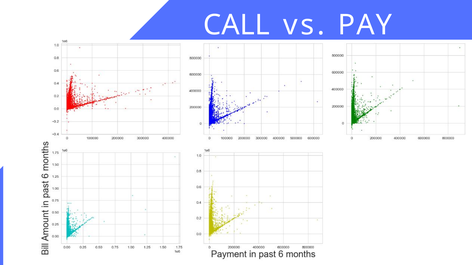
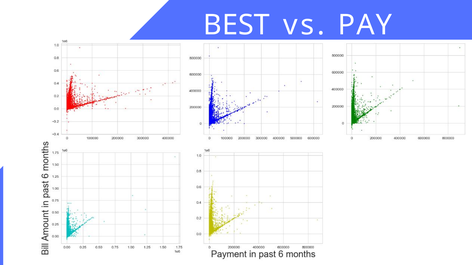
CALL: CALL -> BEST
